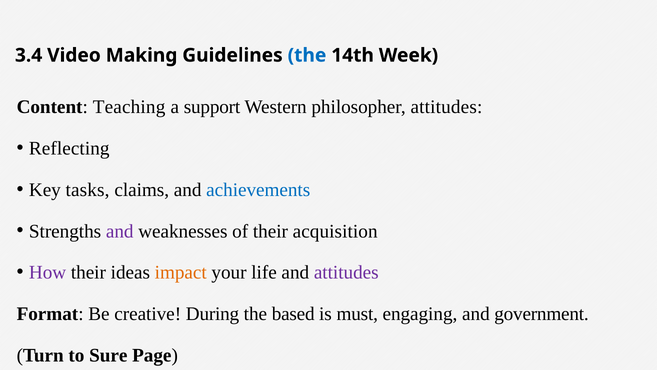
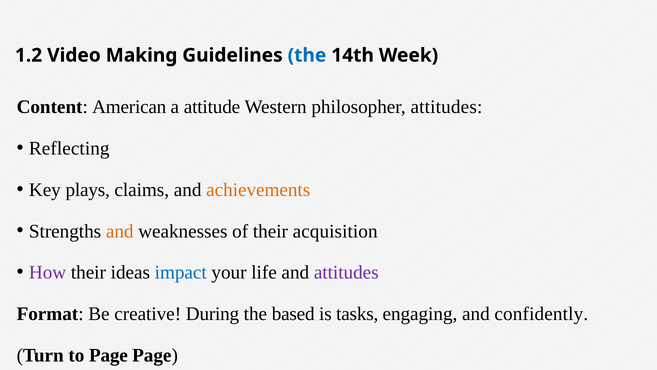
3.4: 3.4 -> 1.2
Teaching: Teaching -> American
support: support -> attitude
tasks: tasks -> plays
achievements colour: blue -> orange
and at (120, 231) colour: purple -> orange
impact colour: orange -> blue
must: must -> tasks
government: government -> confidently
to Sure: Sure -> Page
